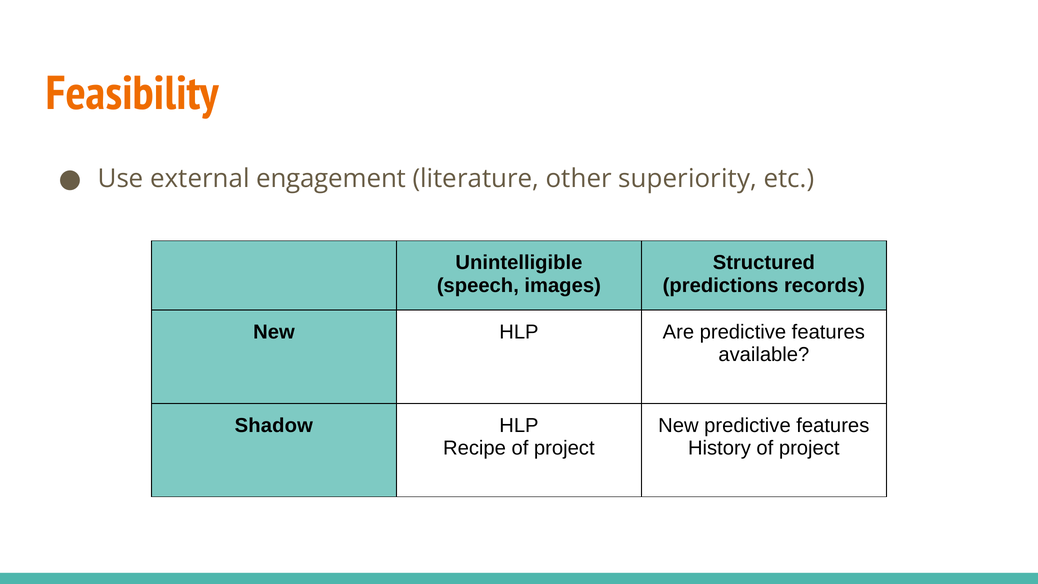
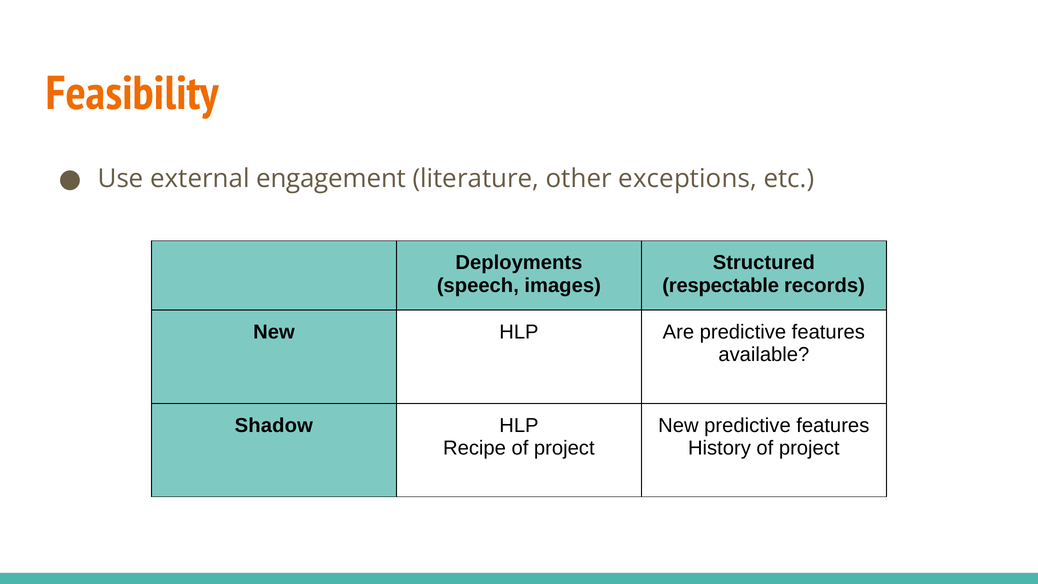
superiority: superiority -> exceptions
Unintelligible: Unintelligible -> Deployments
predictions: predictions -> respectable
